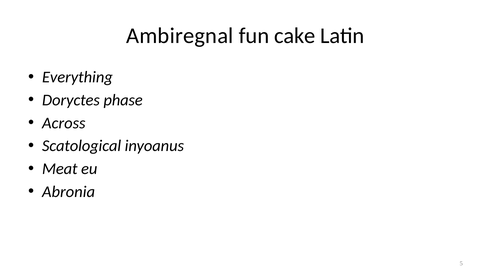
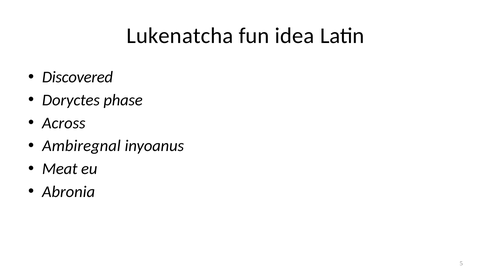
Ambiregnal: Ambiregnal -> Lukenatcha
cake: cake -> idea
Everything: Everything -> Discovered
Scatological: Scatological -> Ambiregnal
